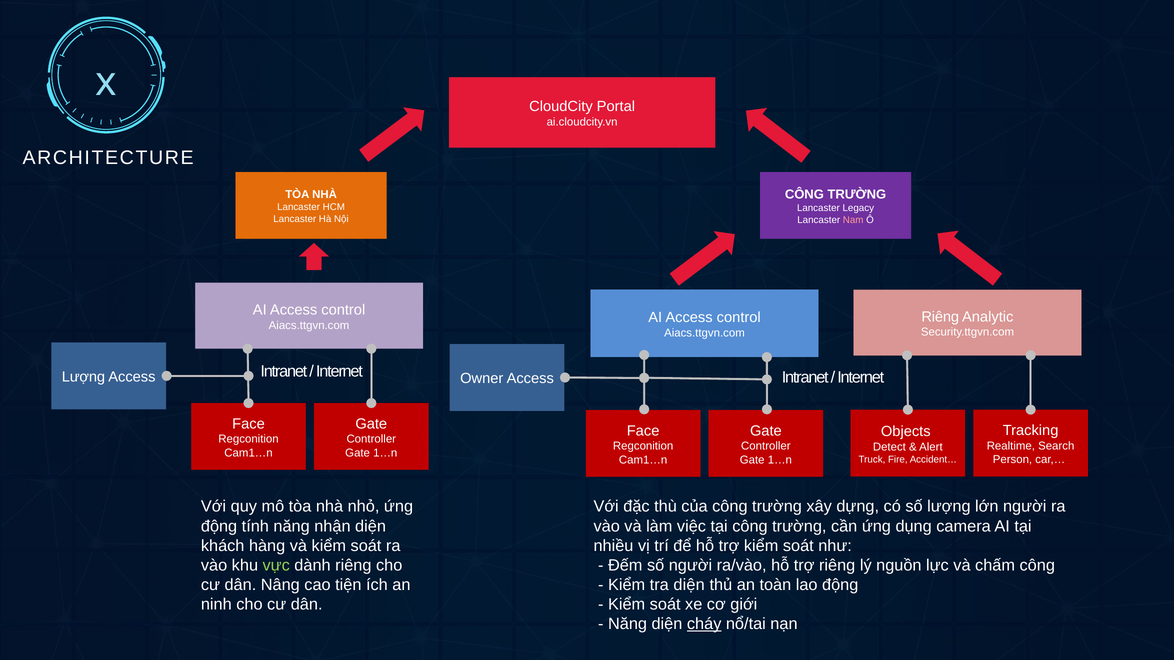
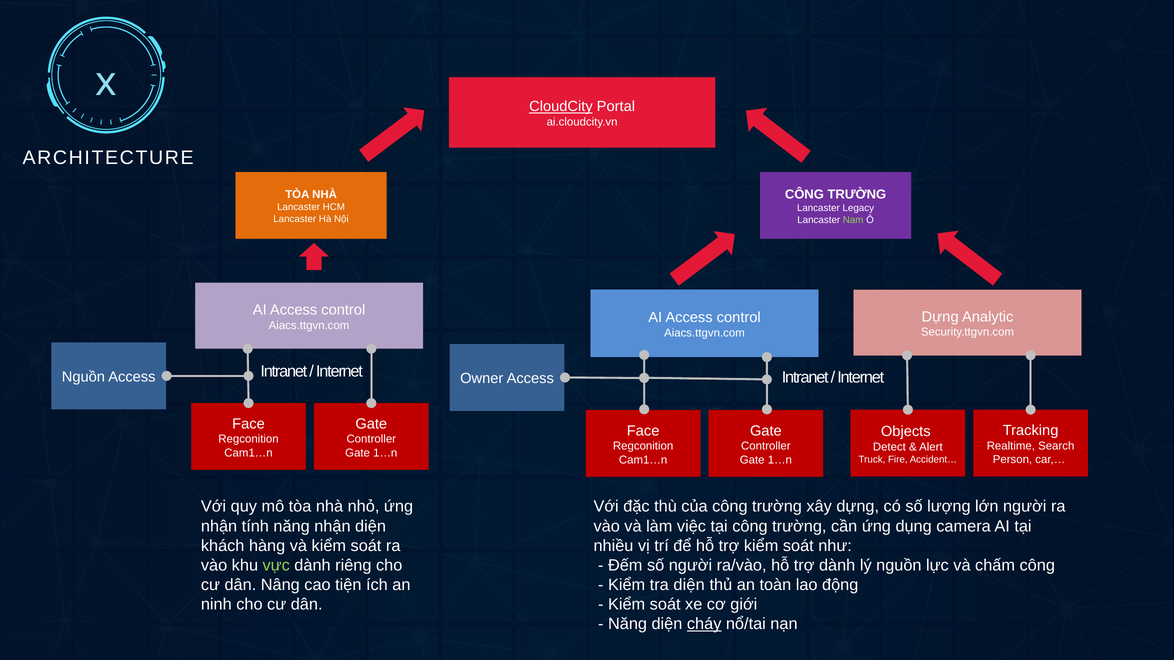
CloudCity underline: none -> present
Nam colour: pink -> light green
Riêng at (940, 317): Riêng -> Dựng
Lượng at (83, 377): Lượng -> Nguồn
động at (219, 526): động -> nhận
trợ riêng: riêng -> dành
